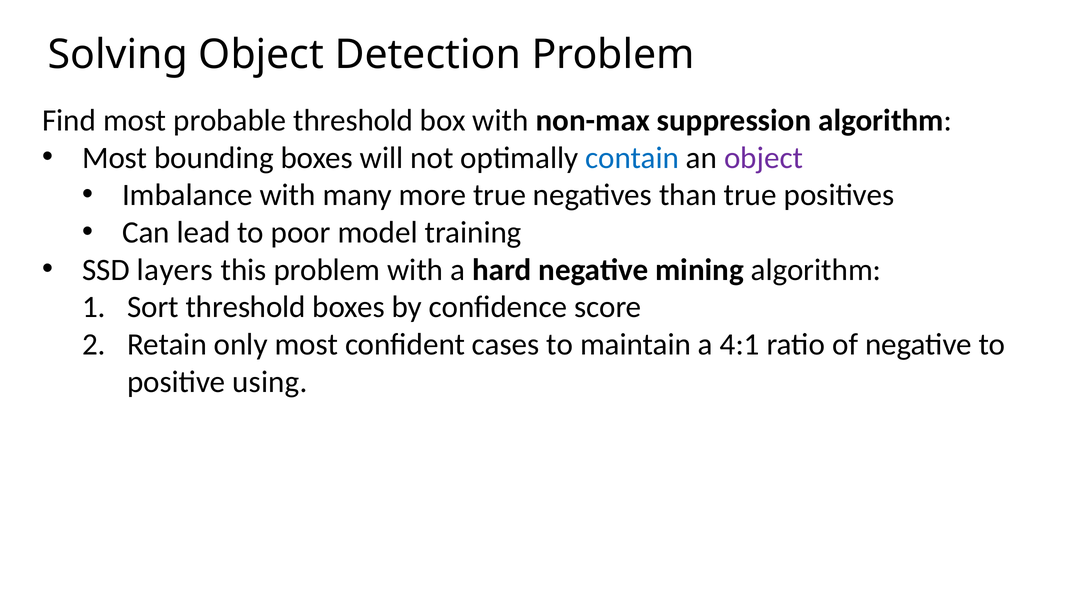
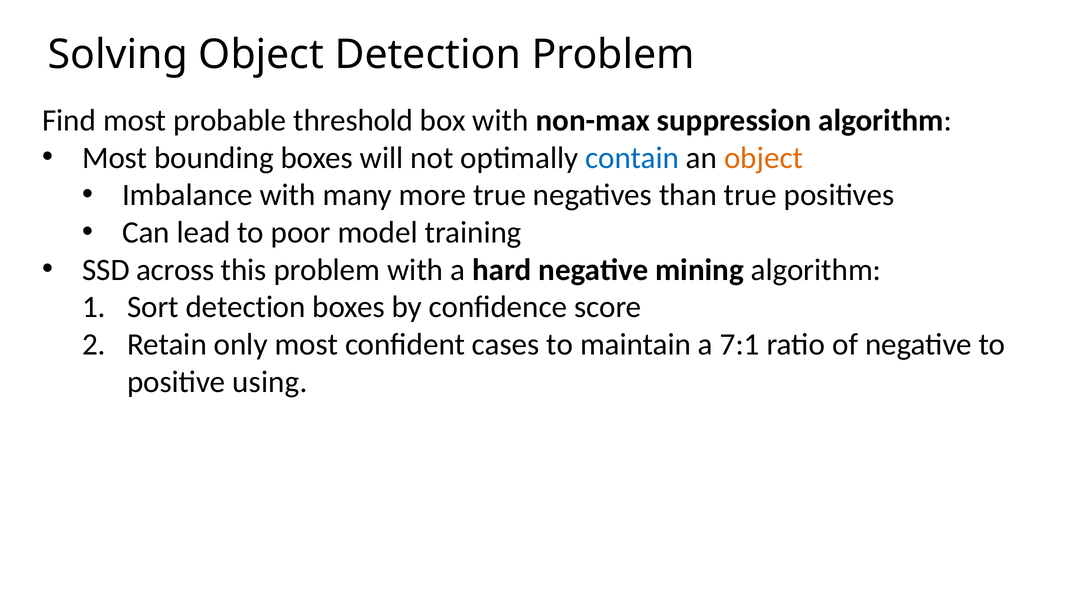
object at (764, 158) colour: purple -> orange
layers: layers -> across
Sort threshold: threshold -> detection
4:1: 4:1 -> 7:1
